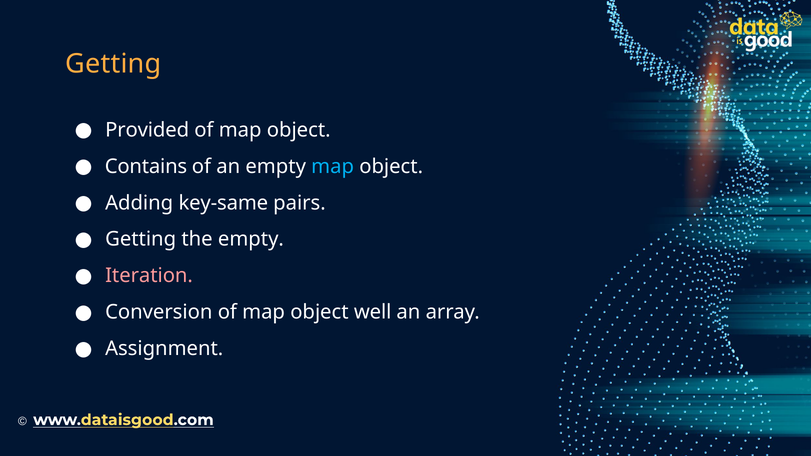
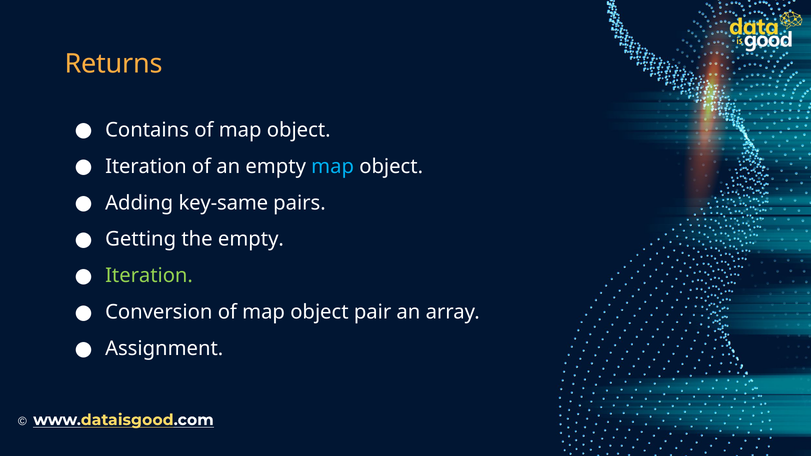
Getting at (113, 64): Getting -> Returns
Provided: Provided -> Contains
Contains at (146, 166): Contains -> Iteration
Iteration at (149, 276) colour: pink -> light green
well: well -> pair
